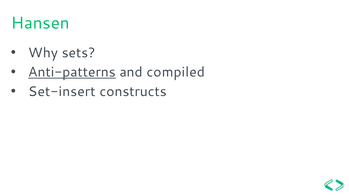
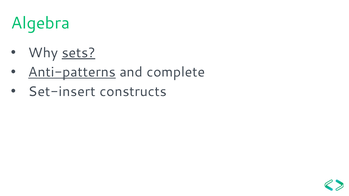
Hansen: Hansen -> Algebra
sets underline: none -> present
compiled: compiled -> complete
